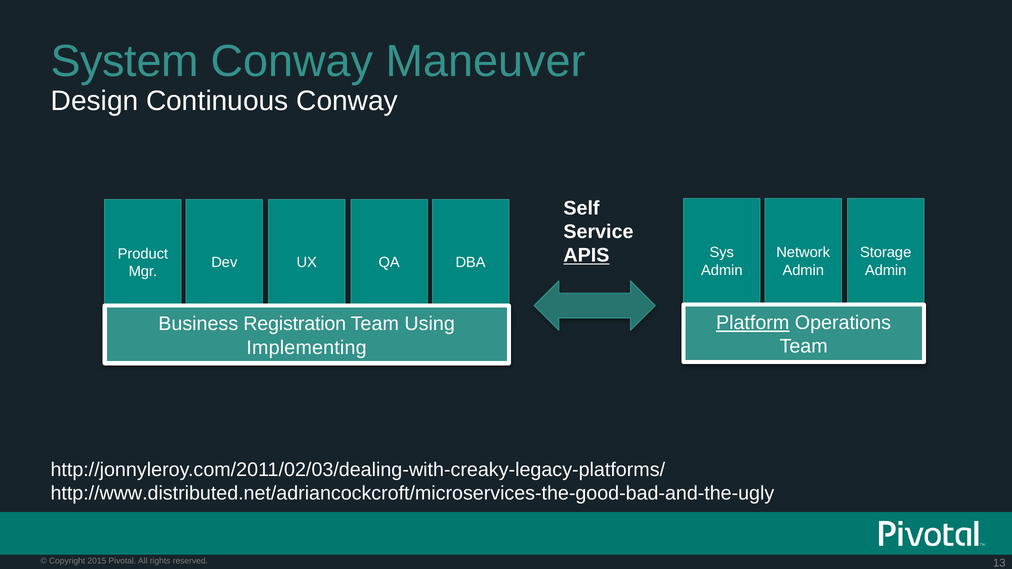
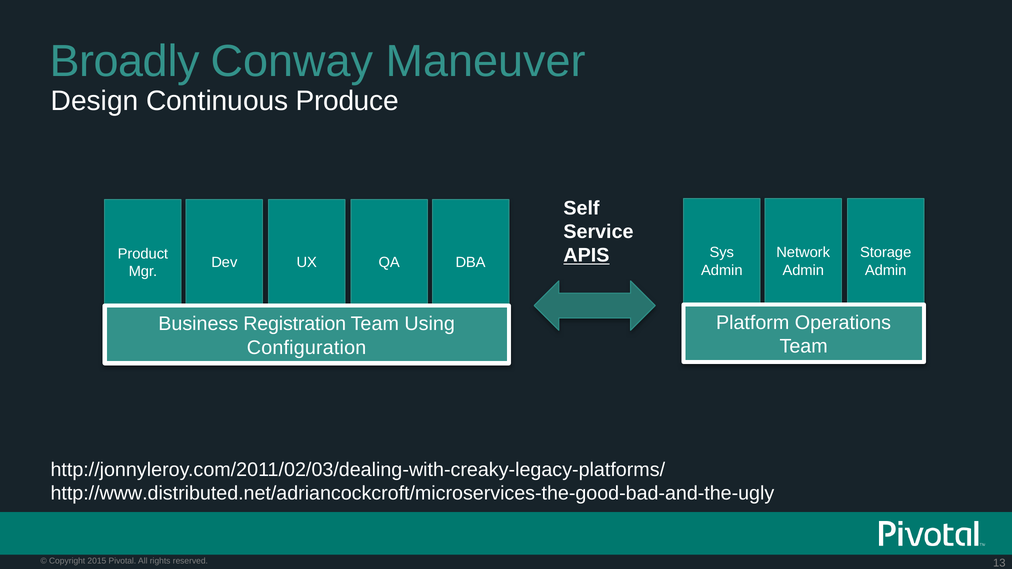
System: System -> Broadly
Continuous Conway: Conway -> Produce
Platform underline: present -> none
Implementing: Implementing -> Configuration
